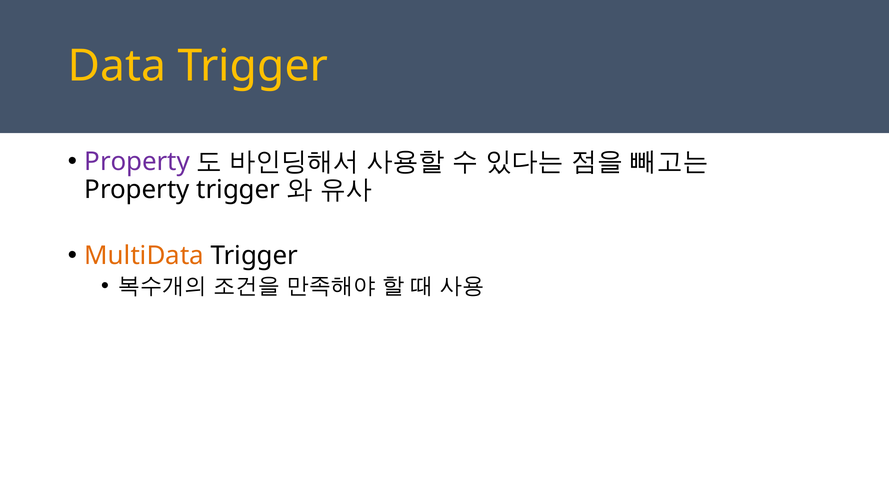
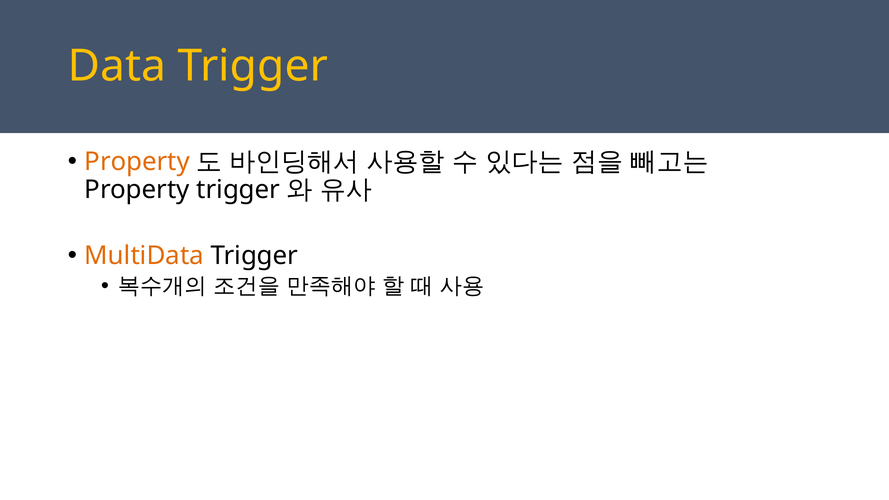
Property at (137, 162) colour: purple -> orange
